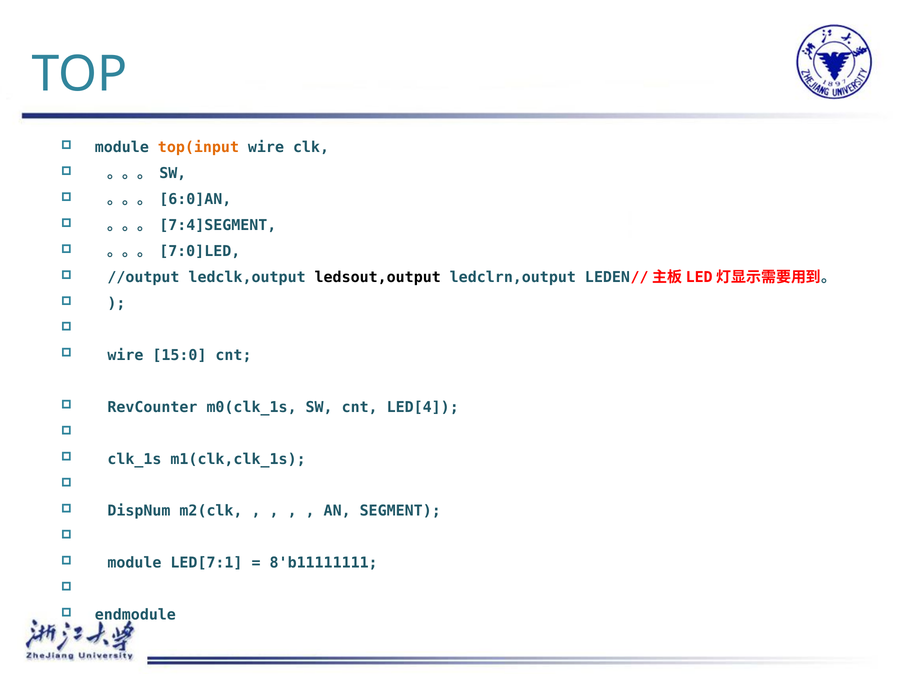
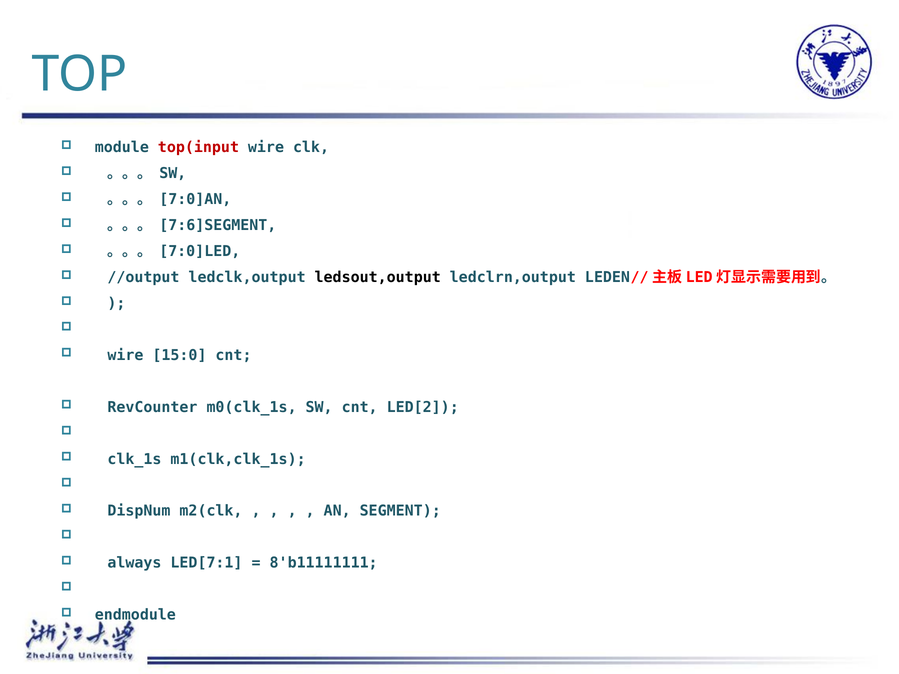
top(input colour: orange -> red
6:0]AN: 6:0]AN -> 7:0]AN
7:4]SEGMENT: 7:4]SEGMENT -> 7:6]SEGMENT
LED[4: LED[4 -> LED[2
module at (134, 563): module -> always
